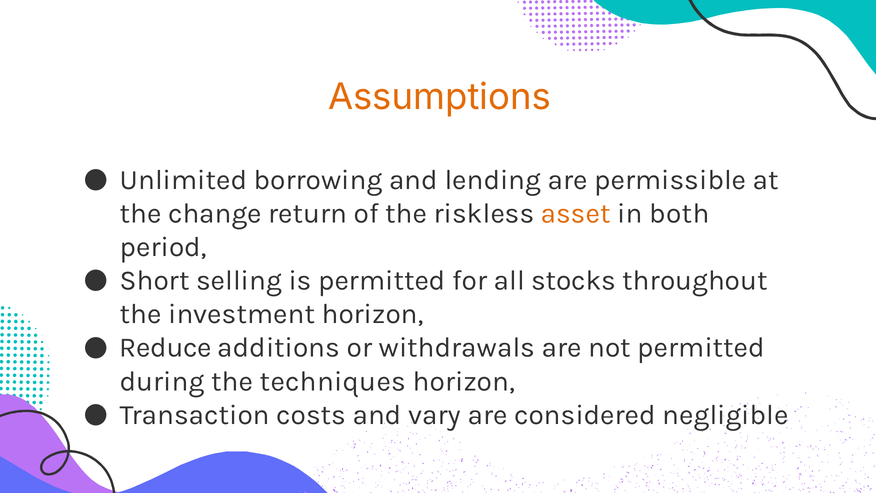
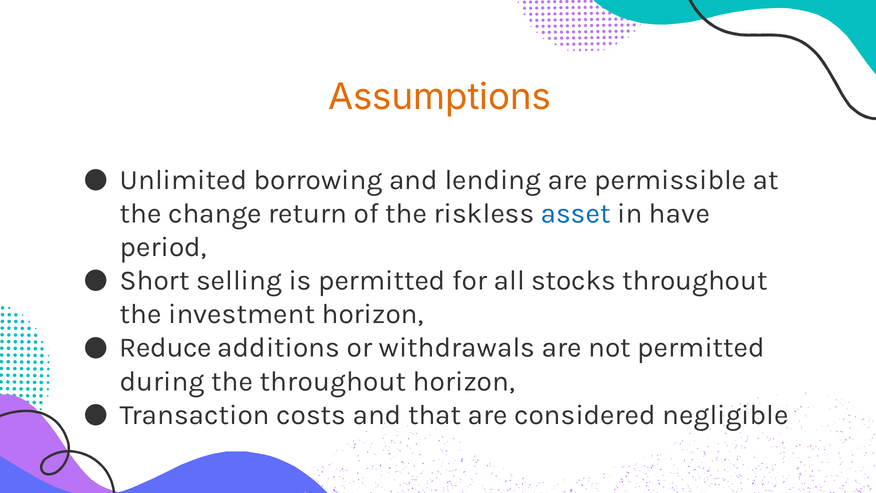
asset colour: orange -> blue
both: both -> have
the techniques: techniques -> throughout
vary: vary -> that
